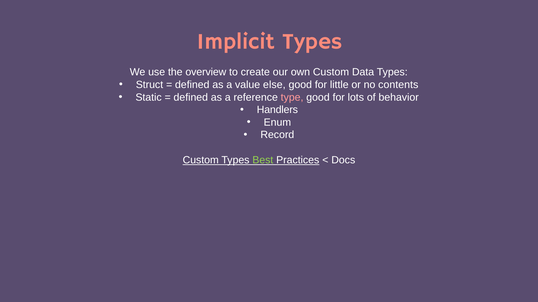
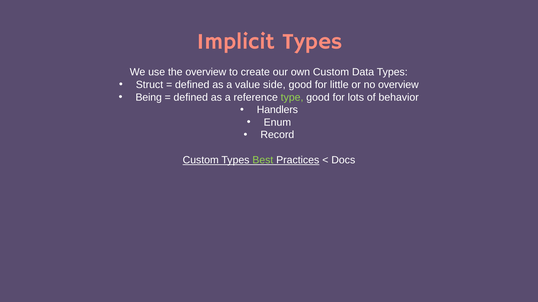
else: else -> side
no contents: contents -> overview
Static: Static -> Being
type colour: pink -> light green
